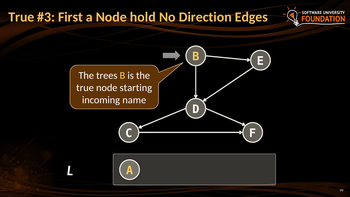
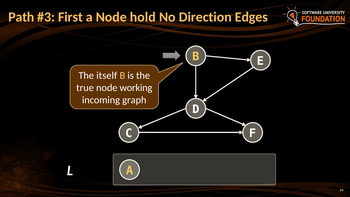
True at (21, 17): True -> Path
trees: trees -> itself
starting: starting -> working
name: name -> graph
